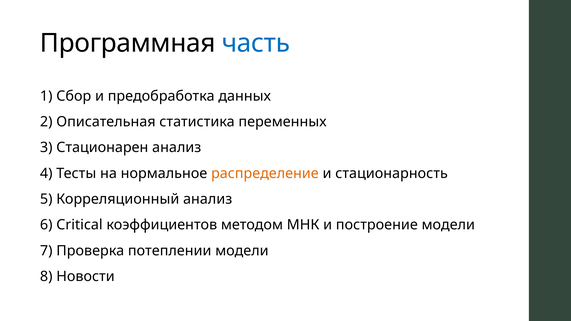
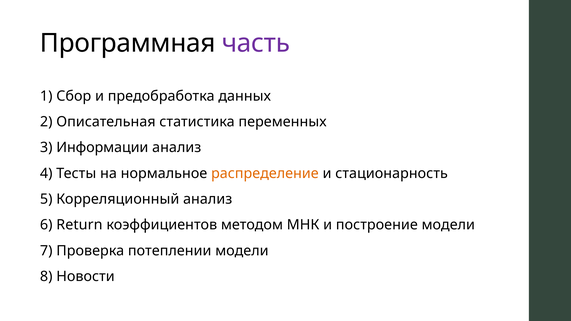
часть colour: blue -> purple
Стационарен: Стационарен -> Информации
Critical: Critical -> Return
